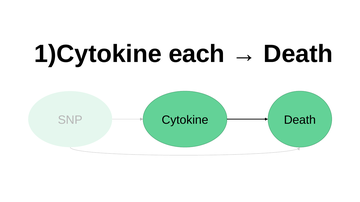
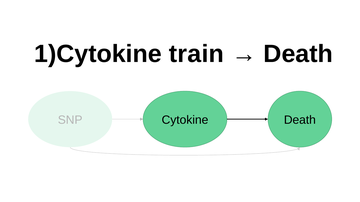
each: each -> train
